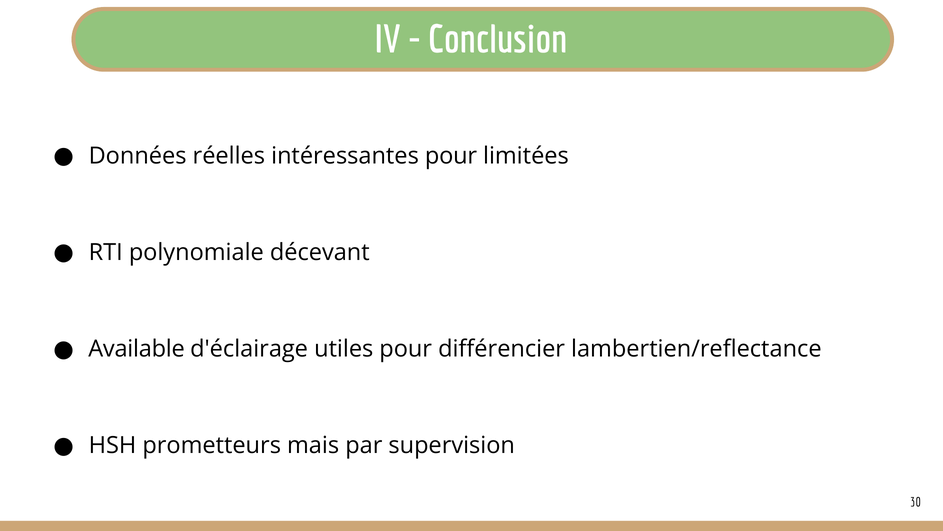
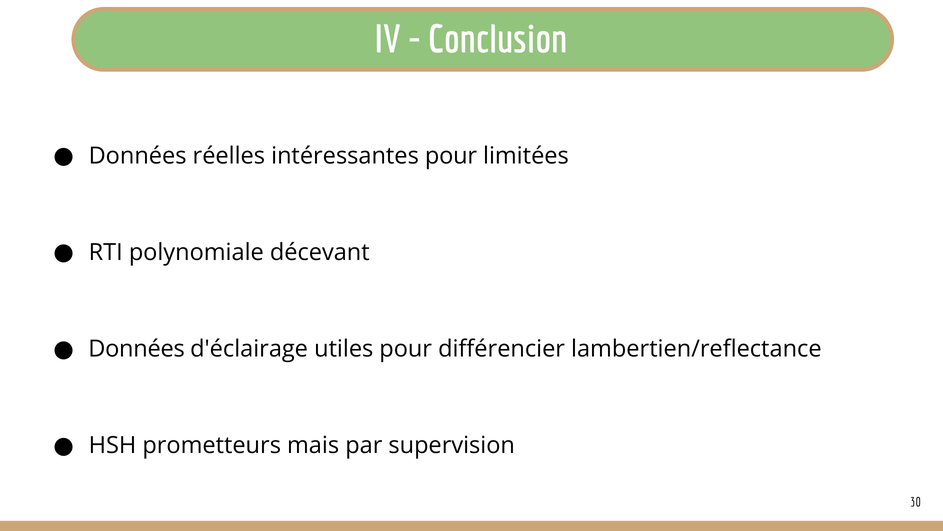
Available at (137, 349): Available -> Données
